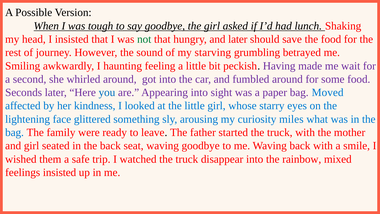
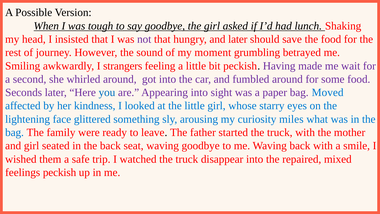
not colour: green -> purple
starving: starving -> moment
haunting: haunting -> strangers
rainbow: rainbow -> repaired
feelings insisted: insisted -> peckish
